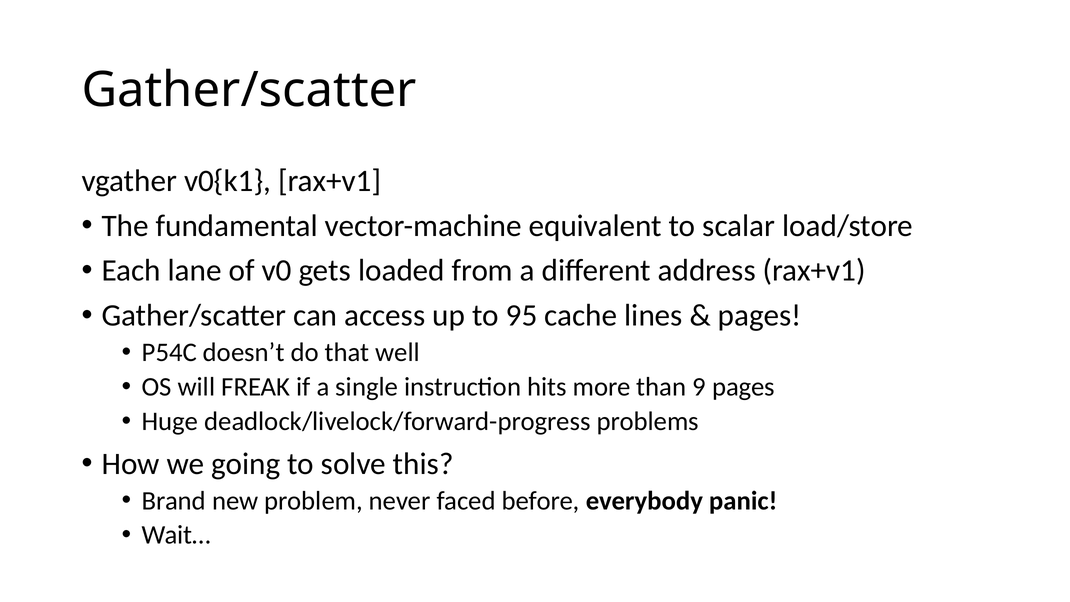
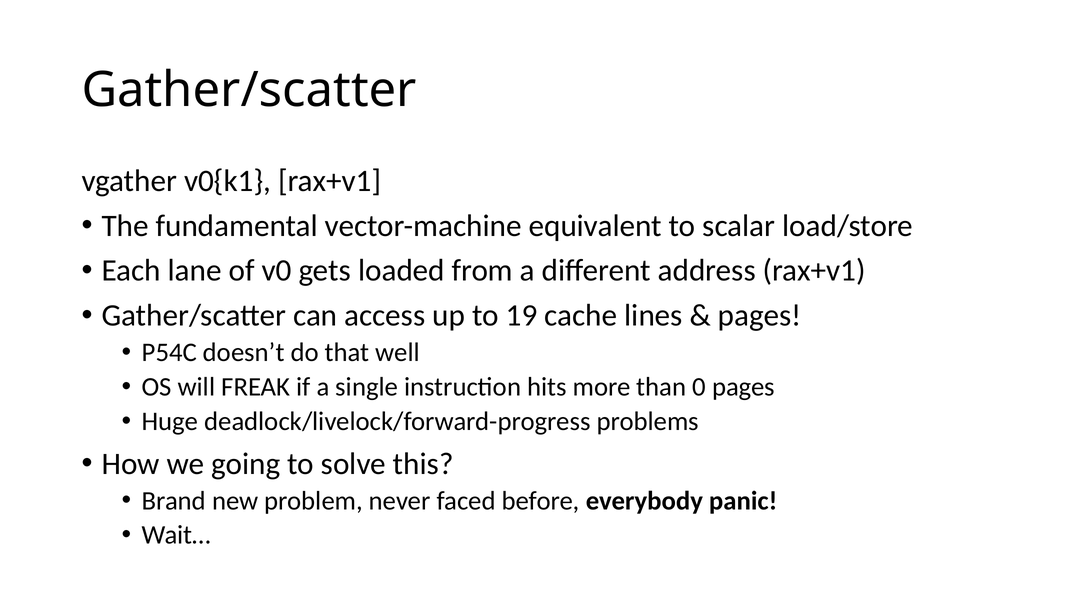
95: 95 -> 19
9: 9 -> 0
